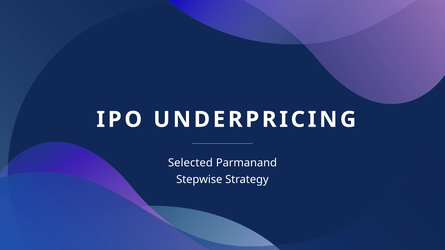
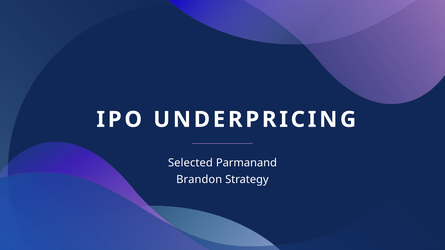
Stepwise: Stepwise -> Brandon
